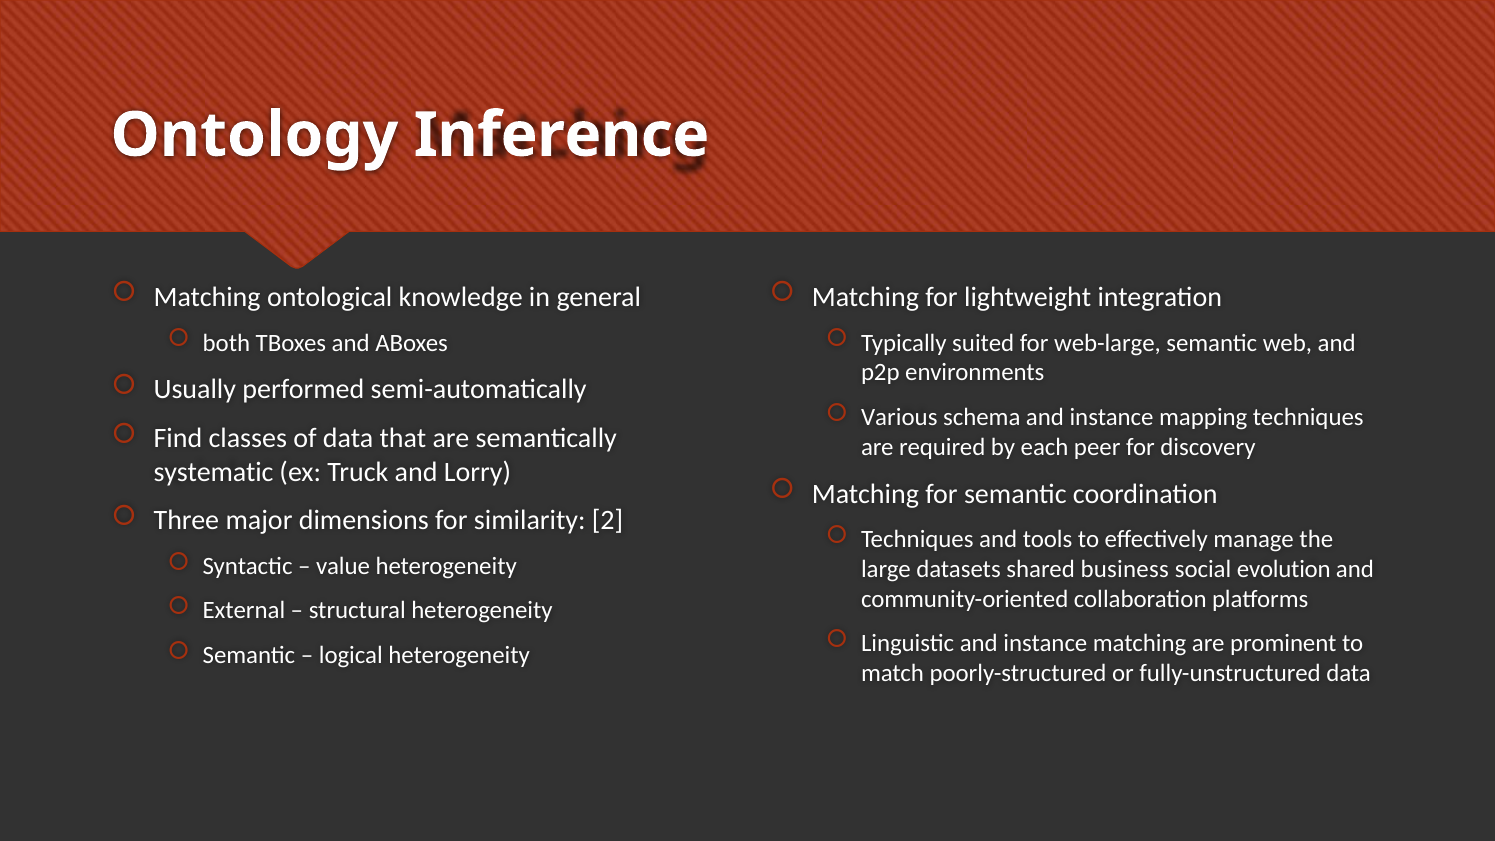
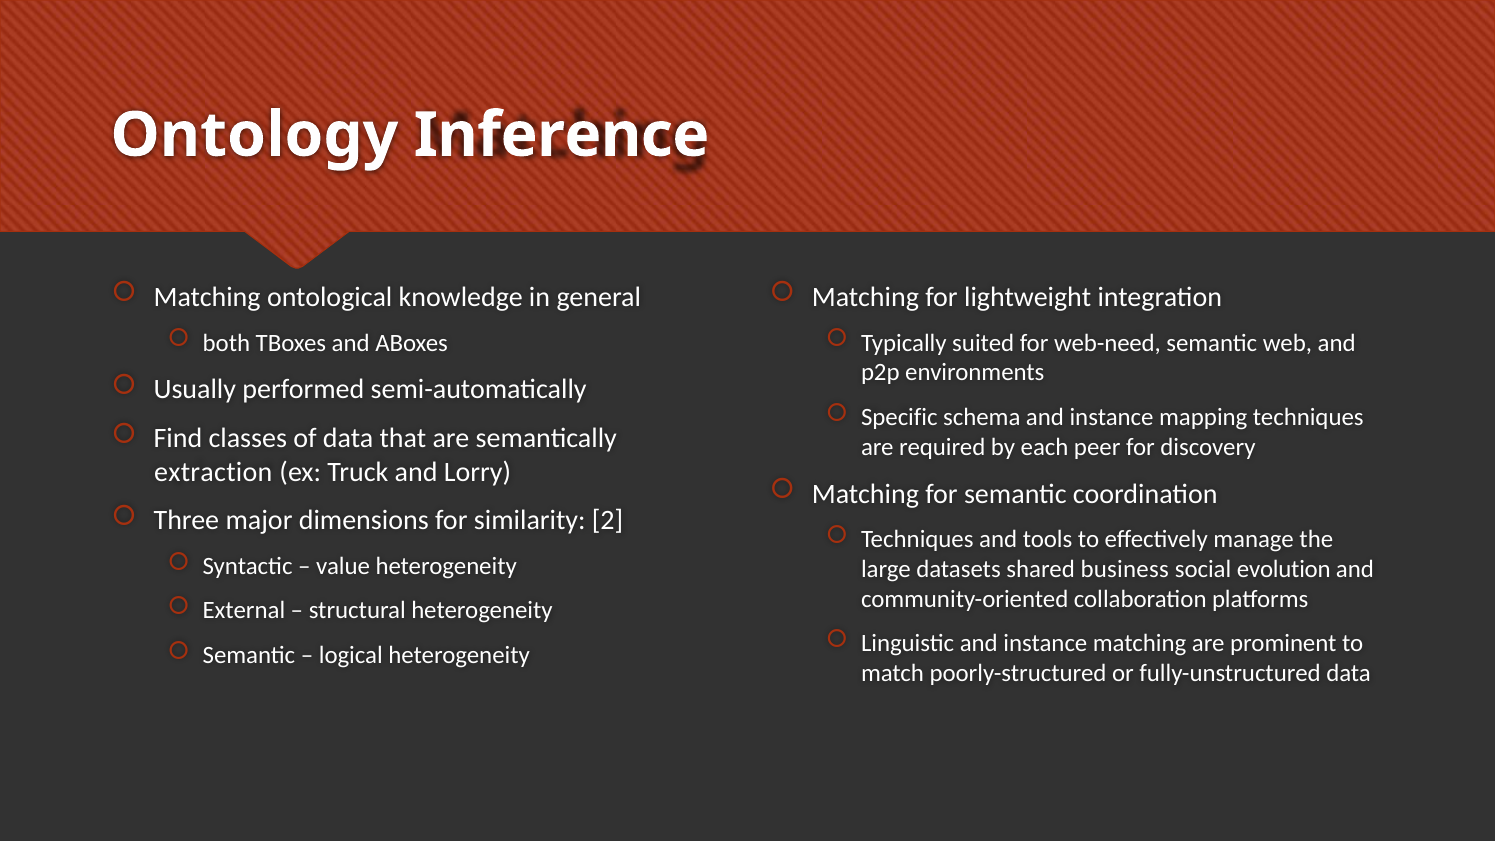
web-large: web-large -> web-need
Various: Various -> Specific
systematic: systematic -> extraction
